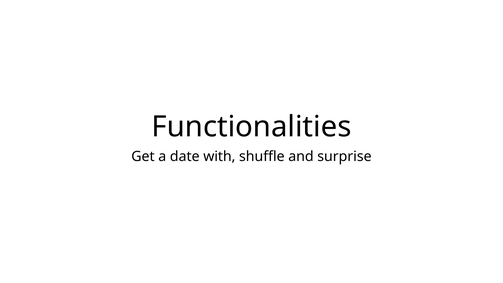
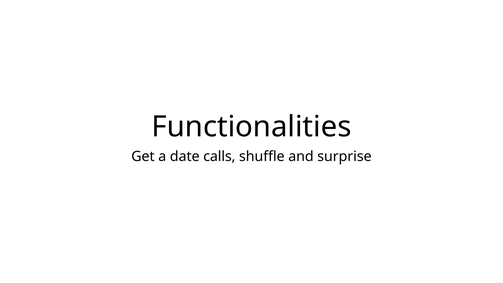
with: with -> calls
